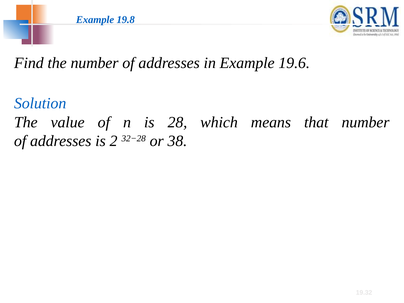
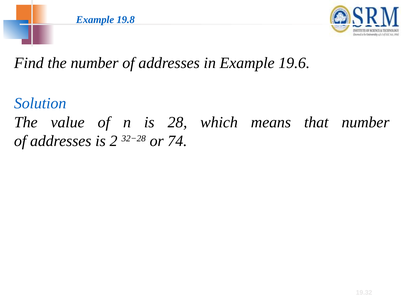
38: 38 -> 74
